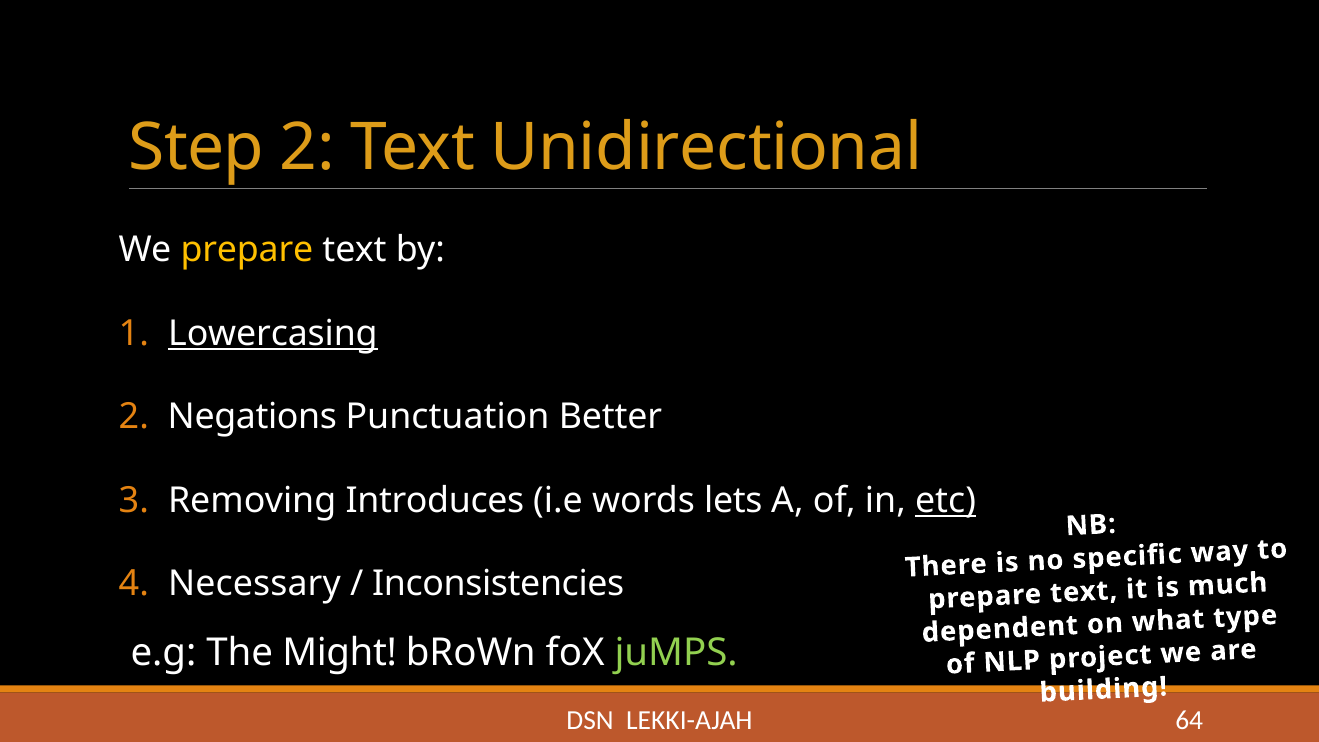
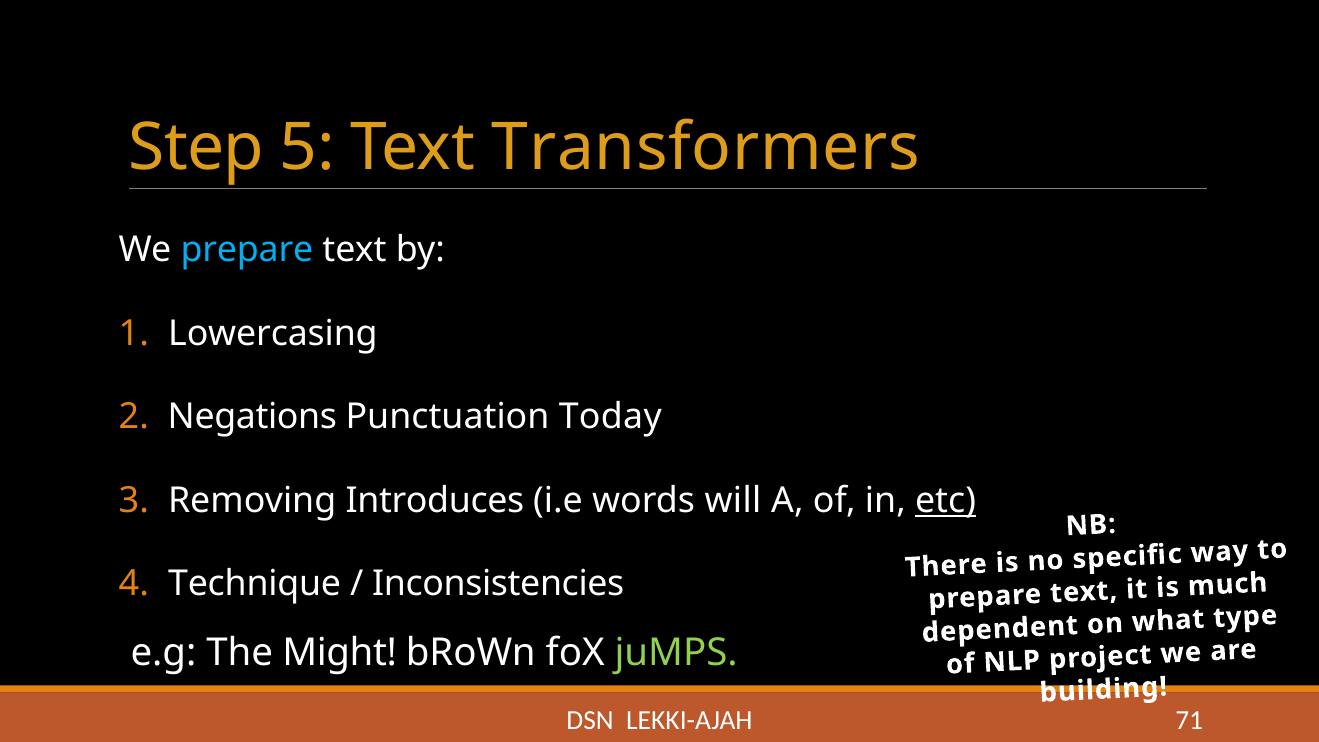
Step 2: 2 -> 5
Unidirectional: Unidirectional -> Transformers
prepare at (247, 250) colour: yellow -> light blue
Lowercasing underline: present -> none
Better: Better -> Today
lets: lets -> will
Necessary: Necessary -> Technique
64: 64 -> 71
